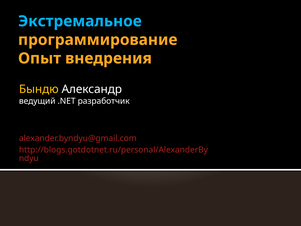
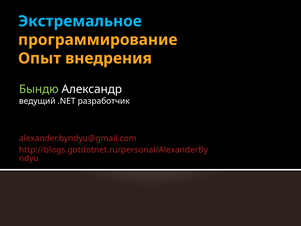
Бындю colour: yellow -> light green
